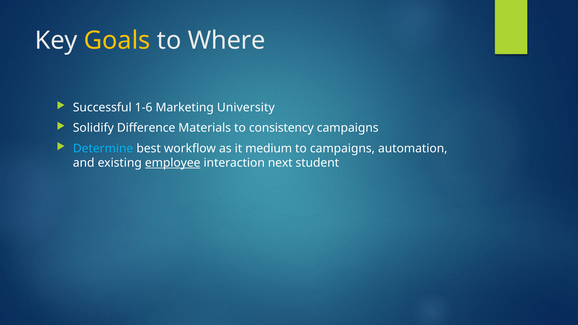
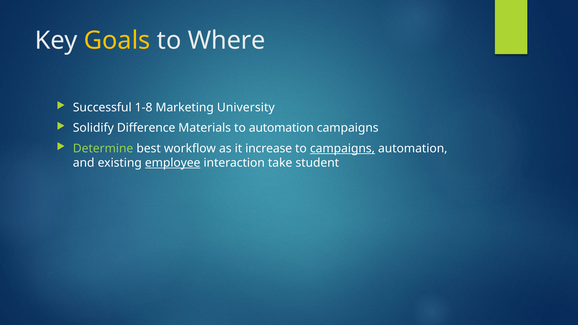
1-6: 1-6 -> 1-8
to consistency: consistency -> automation
Determine colour: light blue -> light green
medium: medium -> increase
campaigns at (342, 149) underline: none -> present
next: next -> take
